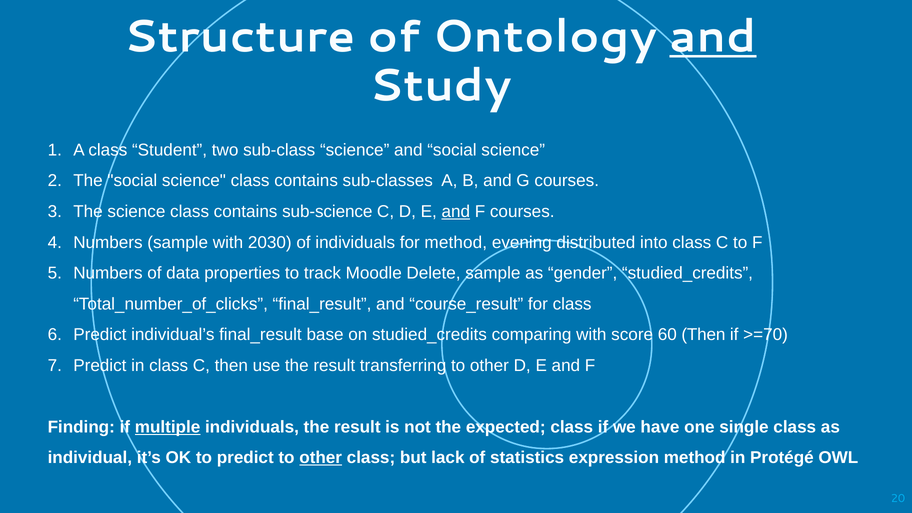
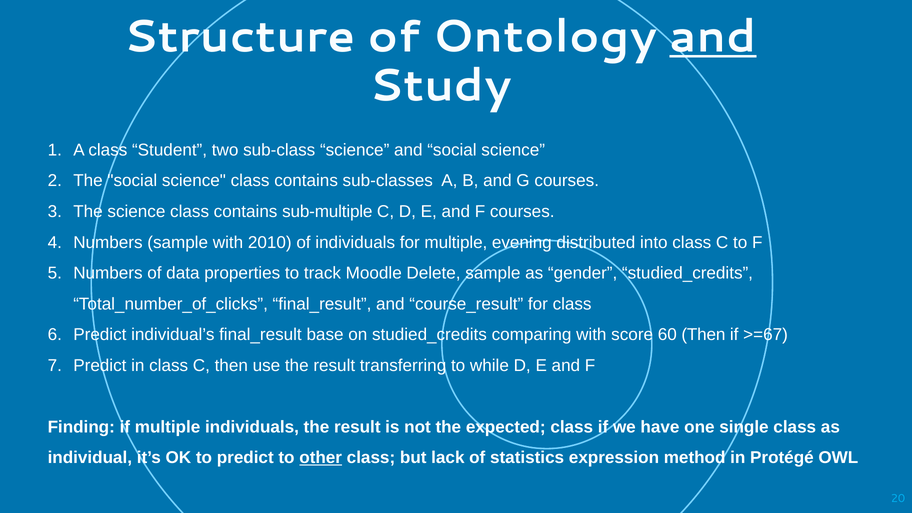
sub-science: sub-science -> sub-multiple
and at (456, 212) underline: present -> none
2030: 2030 -> 2010
for method: method -> multiple
>=70: >=70 -> >=67
transferring to other: other -> while
multiple at (168, 427) underline: present -> none
